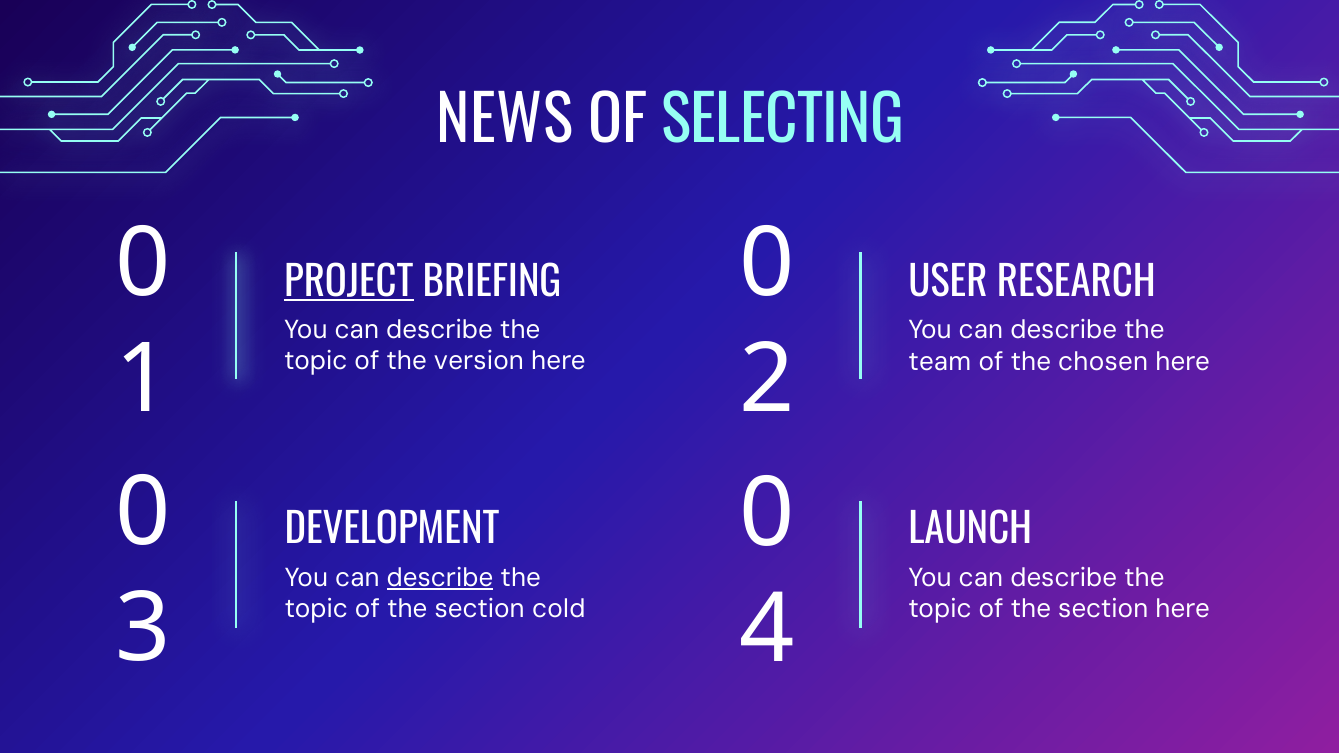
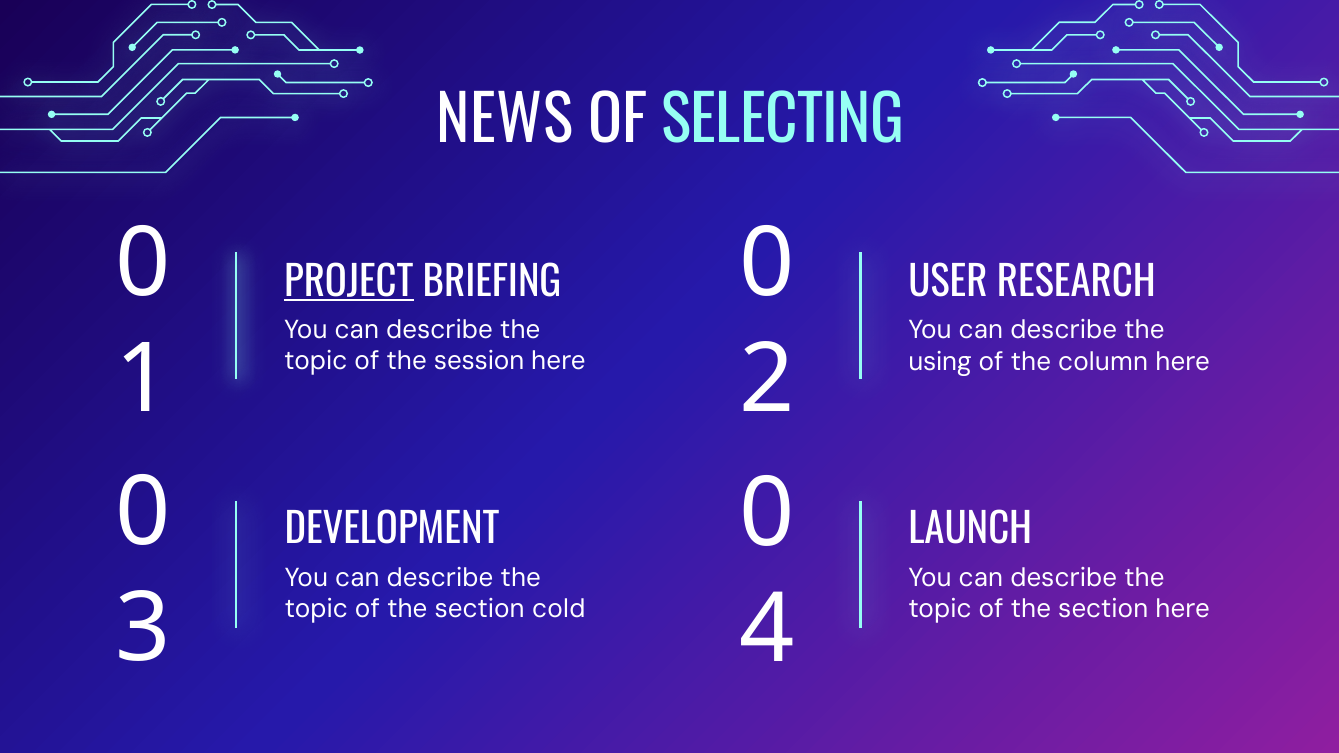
version: version -> session
team: team -> using
chosen: chosen -> column
describe at (440, 578) underline: present -> none
